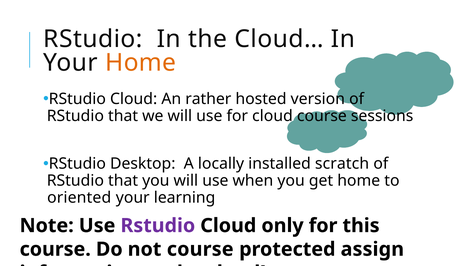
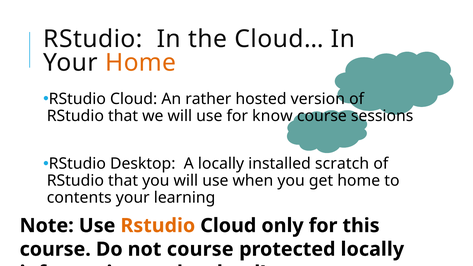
for cloud: cloud -> know
oriented: oriented -> contents
Rstudio at (158, 226) colour: purple -> orange
protected assign: assign -> locally
